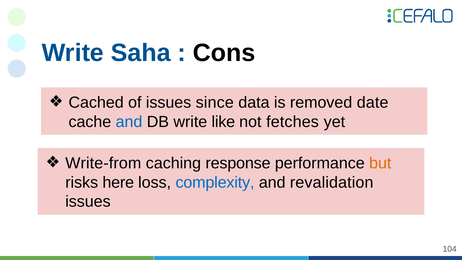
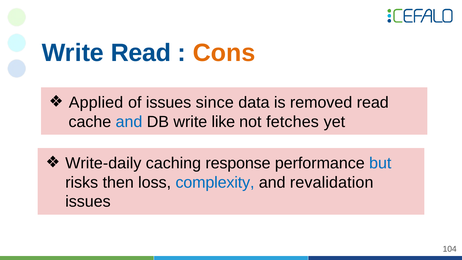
Write Saha: Saha -> Read
Cons colour: black -> orange
Cached: Cached -> Applied
removed date: date -> read
Write-from: Write-from -> Write-daily
but colour: orange -> blue
here: here -> then
